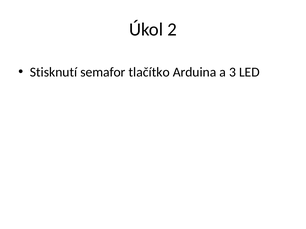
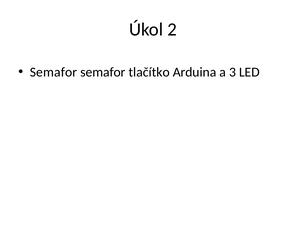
Stisknutí at (54, 72): Stisknutí -> Semafor
